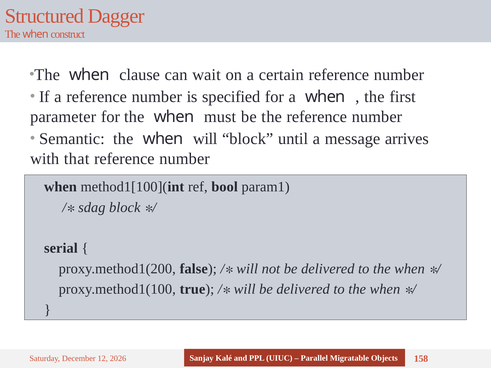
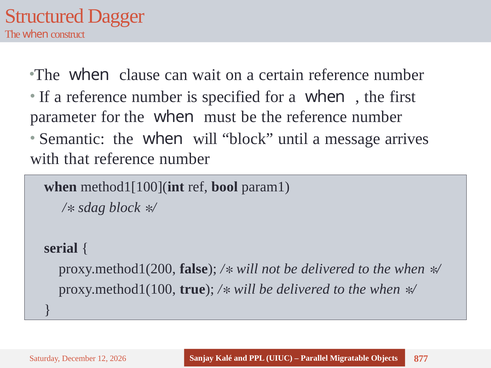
158: 158 -> 877
